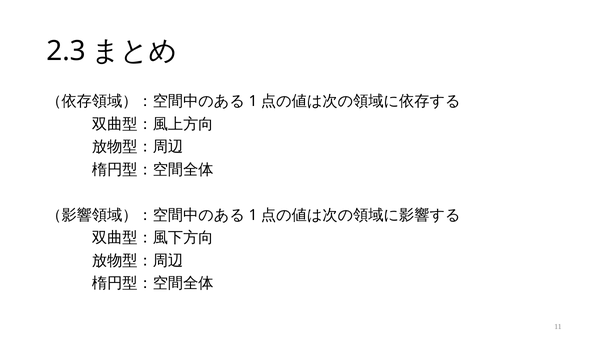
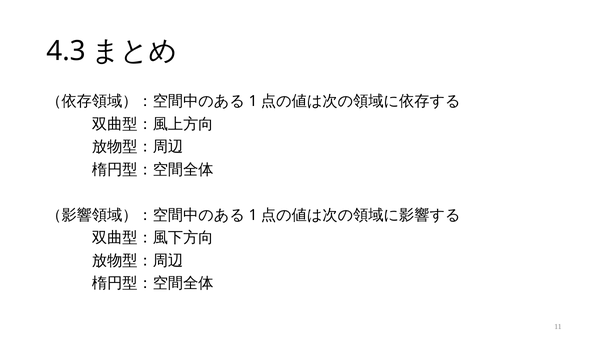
2.3: 2.3 -> 4.3
